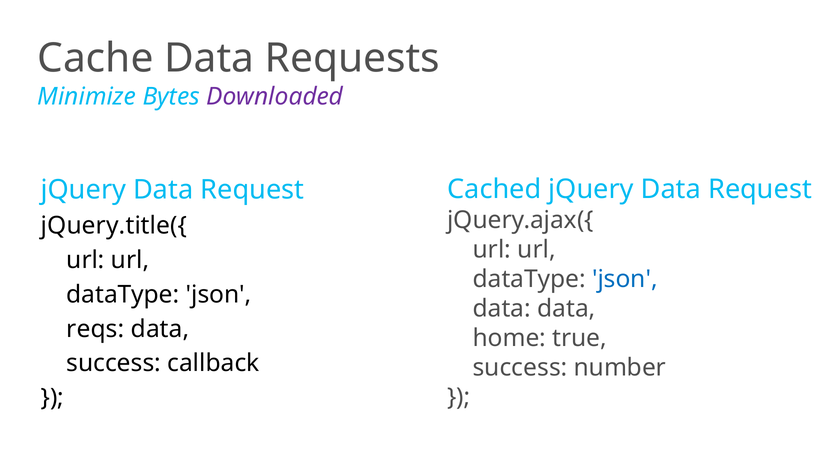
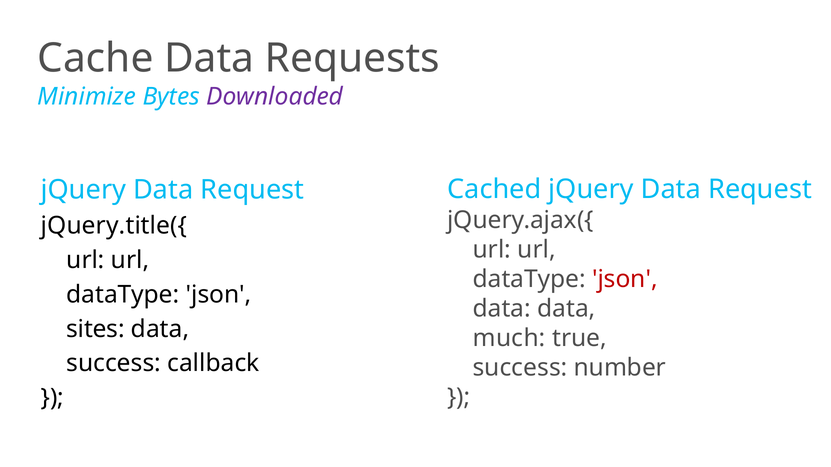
json at (625, 280) colour: blue -> red
reqs: reqs -> sites
home: home -> much
